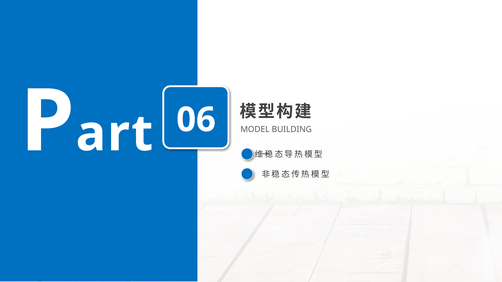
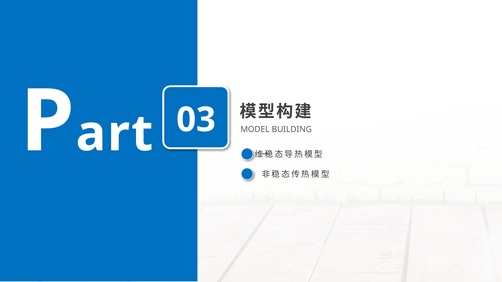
06: 06 -> 03
